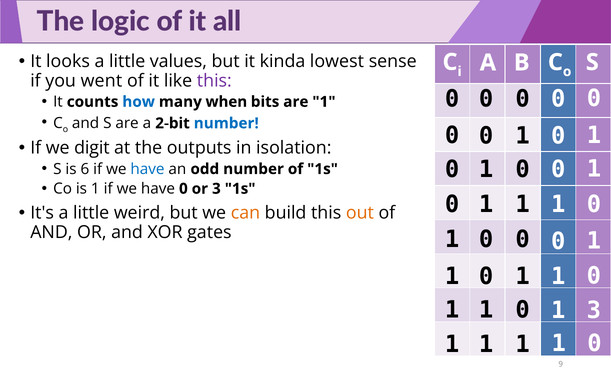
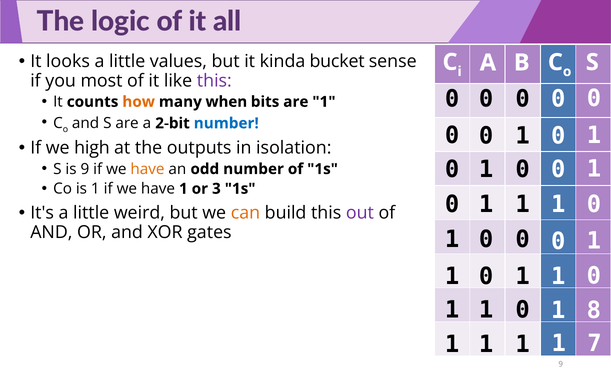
lowest: lowest -> bucket
went: went -> most
how colour: blue -> orange
digit: digit -> high
is 6: 6 -> 9
have at (147, 169) colour: blue -> orange
have 0: 0 -> 1
out colour: orange -> purple
1 3: 3 -> 8
0 at (594, 343): 0 -> 7
